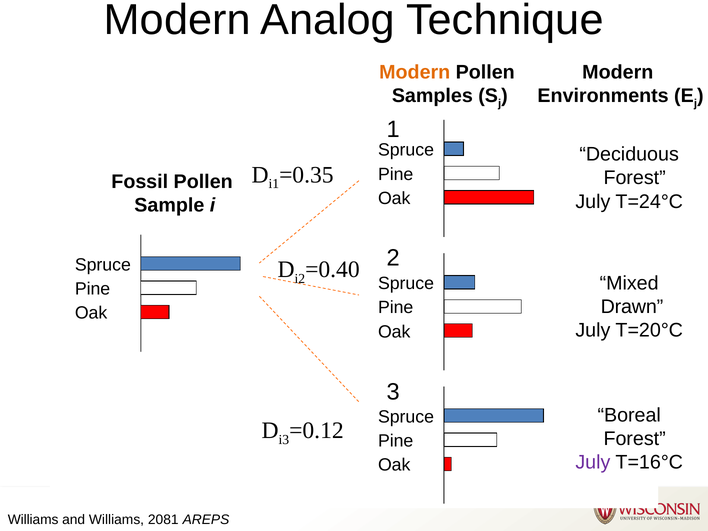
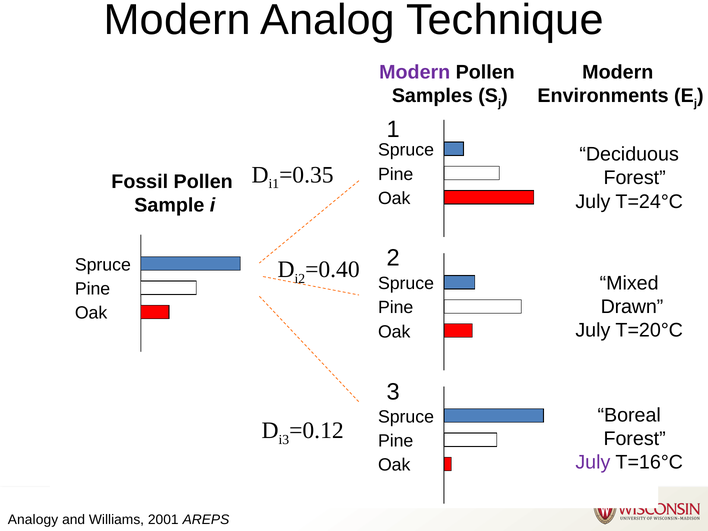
Modern at (415, 72) colour: orange -> purple
Williams at (33, 520): Williams -> Analogy
2081: 2081 -> 2001
